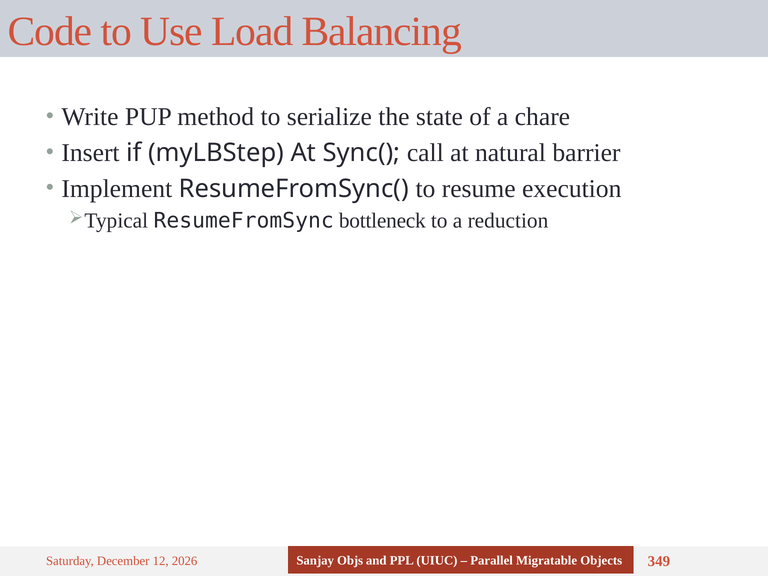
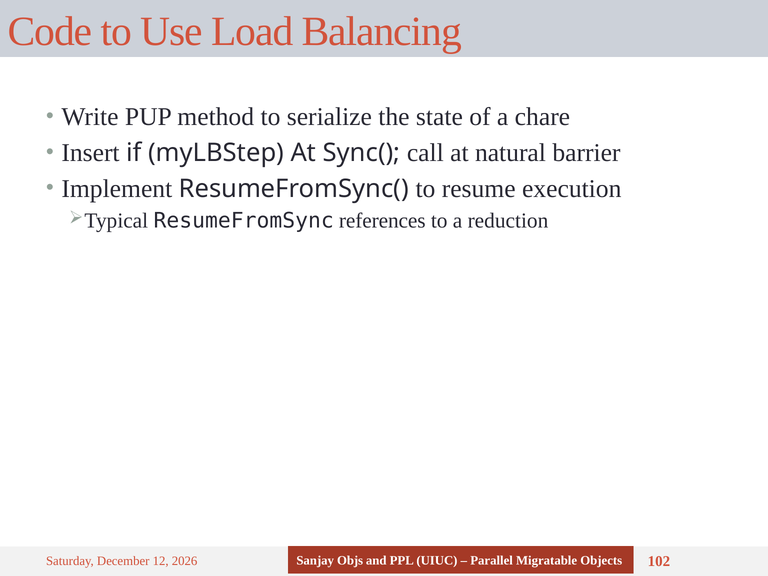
bottleneck: bottleneck -> references
349: 349 -> 102
